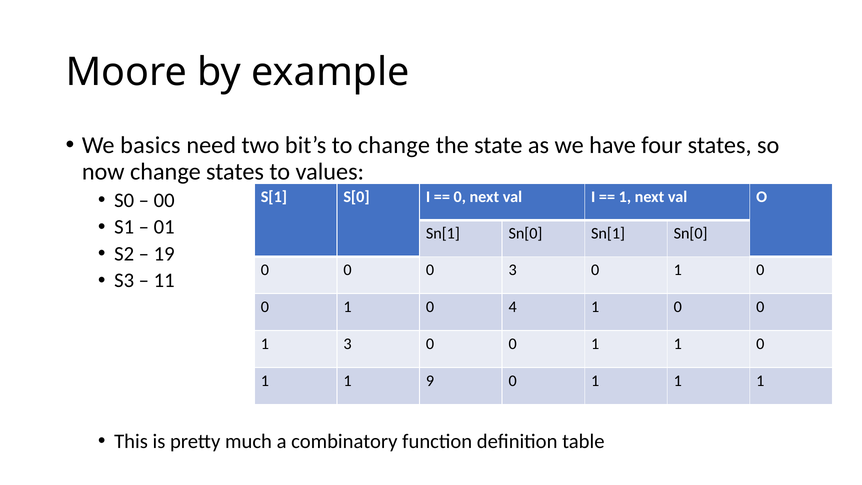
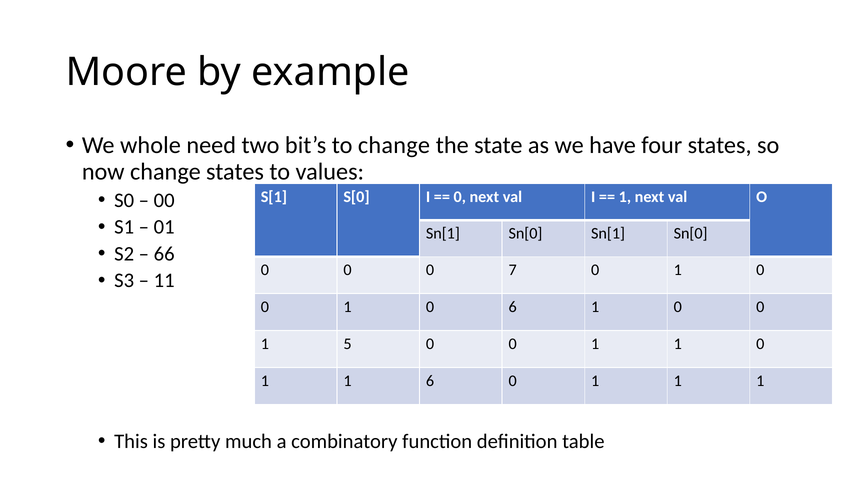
basics: basics -> whole
19: 19 -> 66
0 3: 3 -> 7
0 4: 4 -> 6
1 3: 3 -> 5
1 9: 9 -> 6
